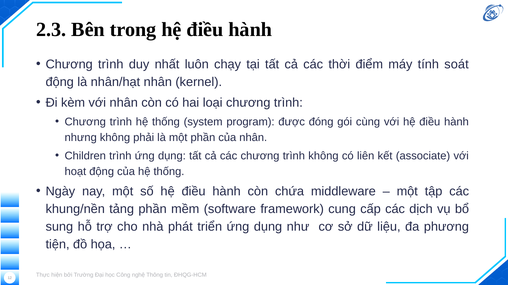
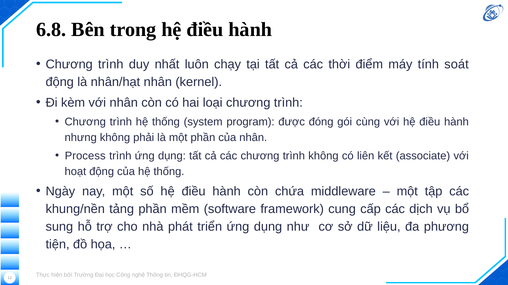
2.3: 2.3 -> 6.8
Children: Children -> Process
